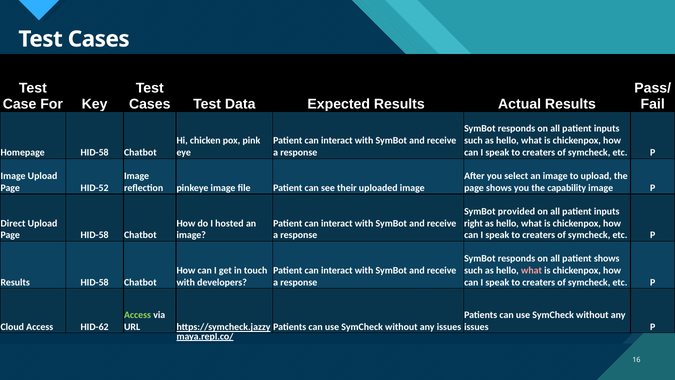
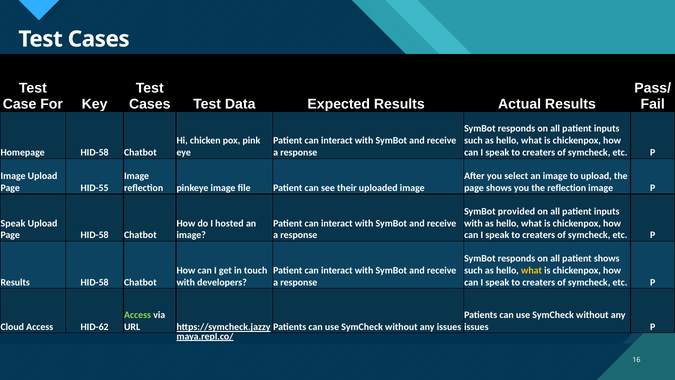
HID-52: HID-52 -> HID-55
the capability: capability -> reflection
Direct at (13, 223): Direct -> Speak
right at (473, 223): right -> with
what at (531, 270) colour: pink -> yellow
